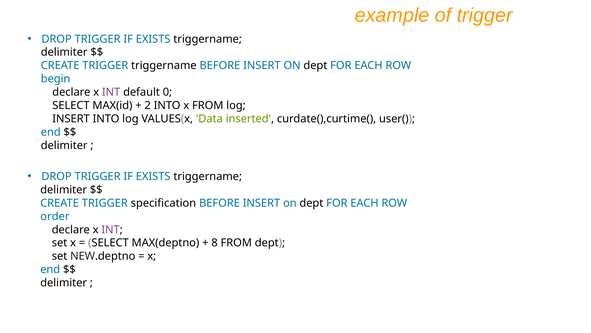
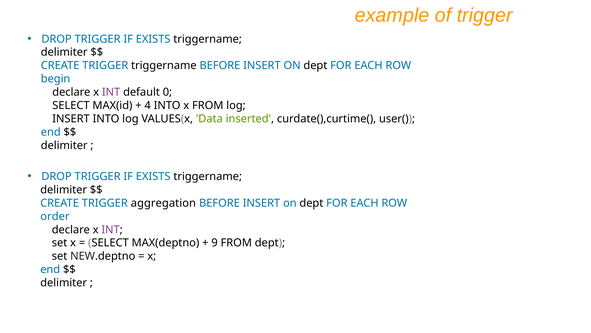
2: 2 -> 4
specification: specification -> aggregation
8: 8 -> 9
